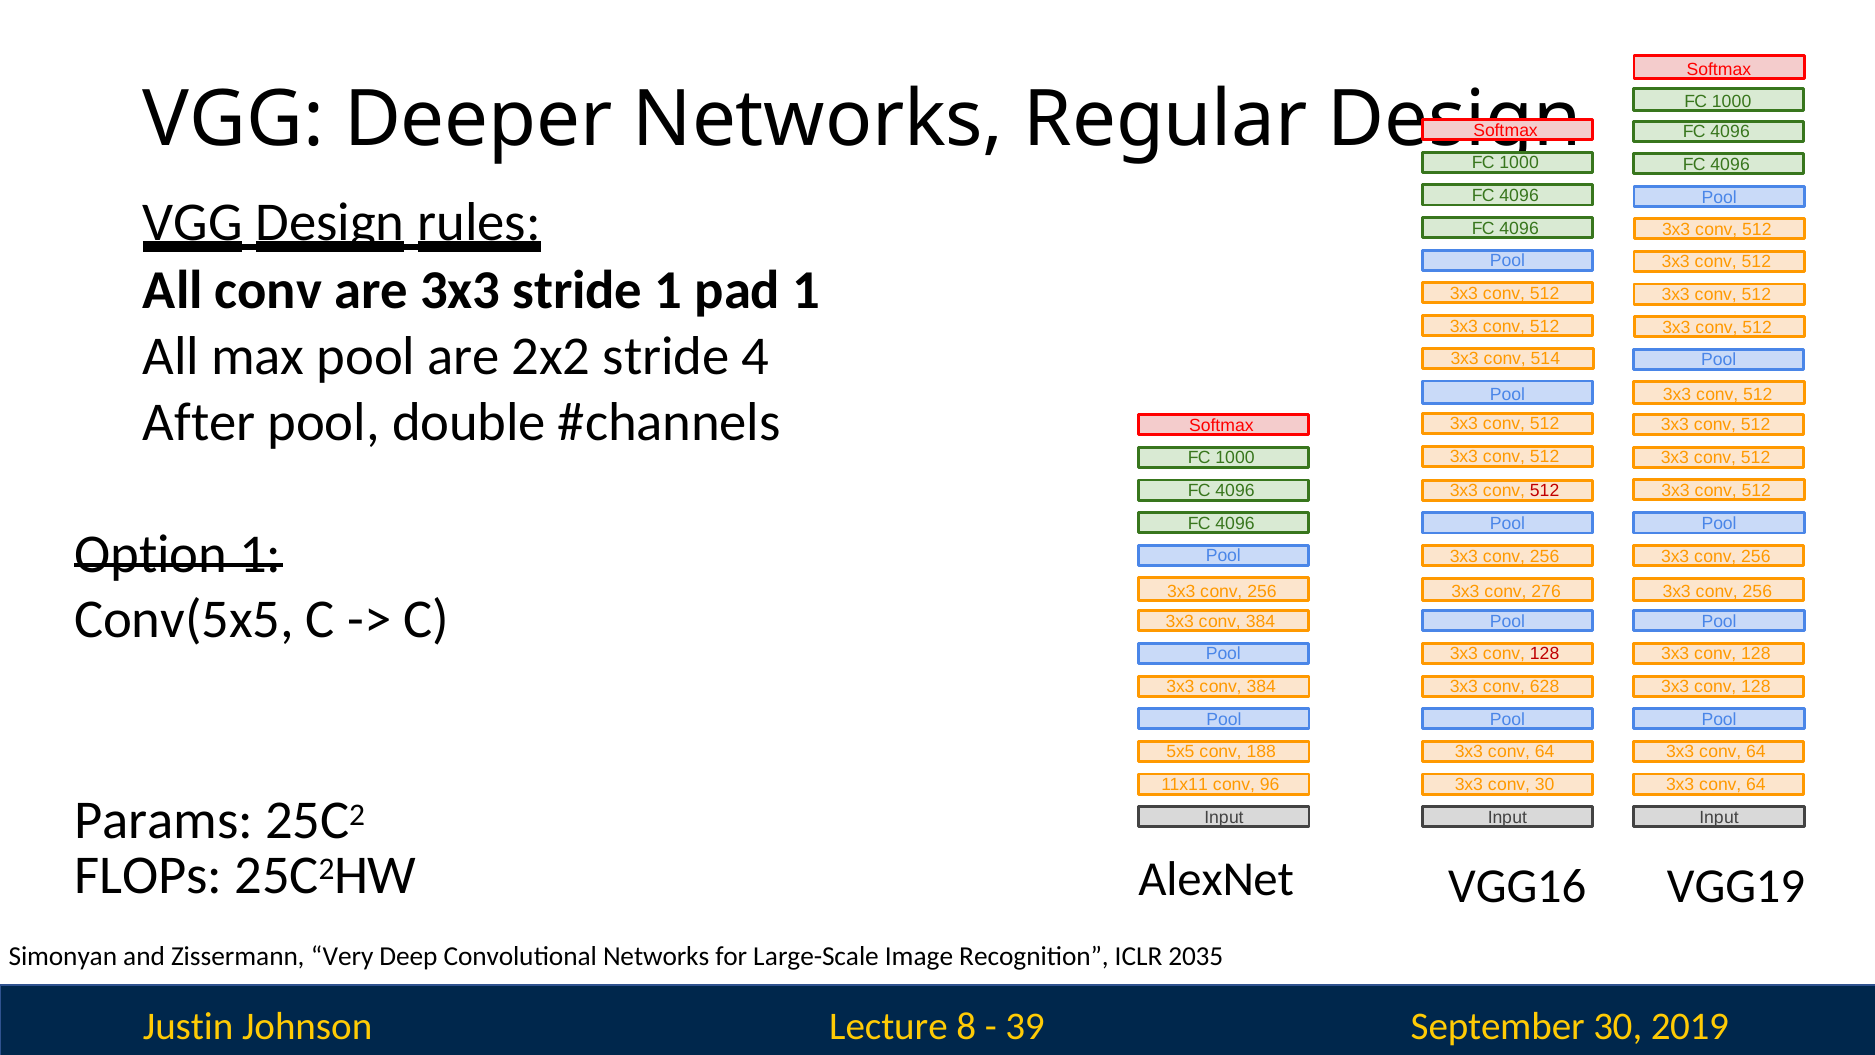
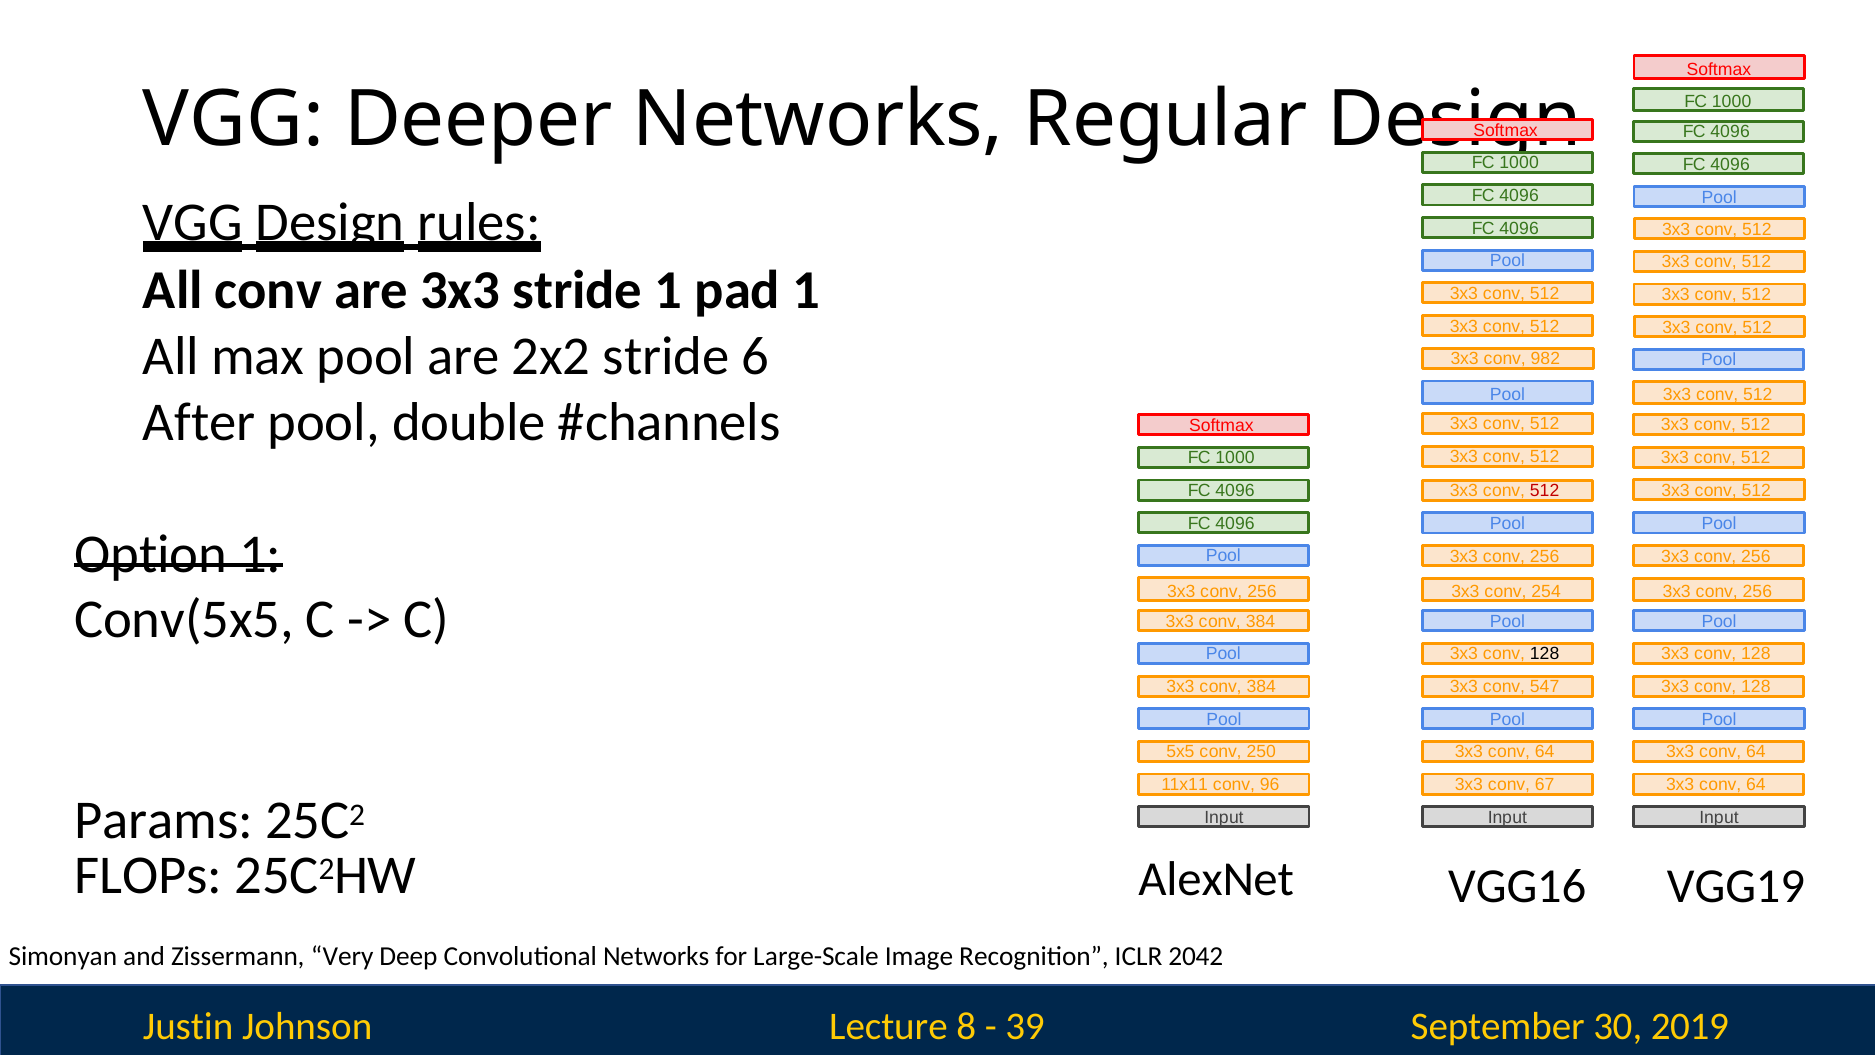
4: 4 -> 6
514: 514 -> 982
276: 276 -> 254
128 at (1545, 654) colour: red -> black
628: 628 -> 547
188: 188 -> 250
conv 30: 30 -> 67
2035: 2035 -> 2042
